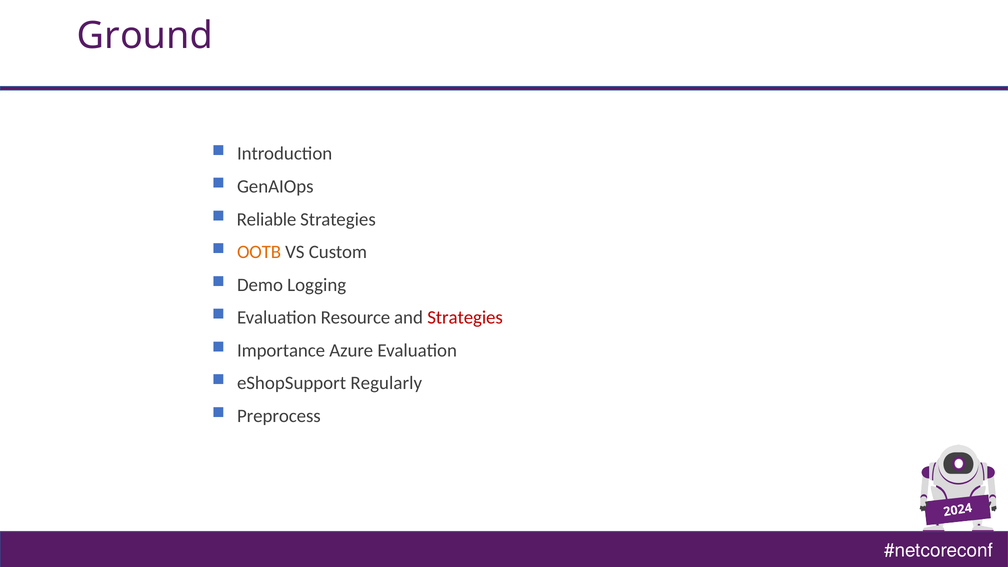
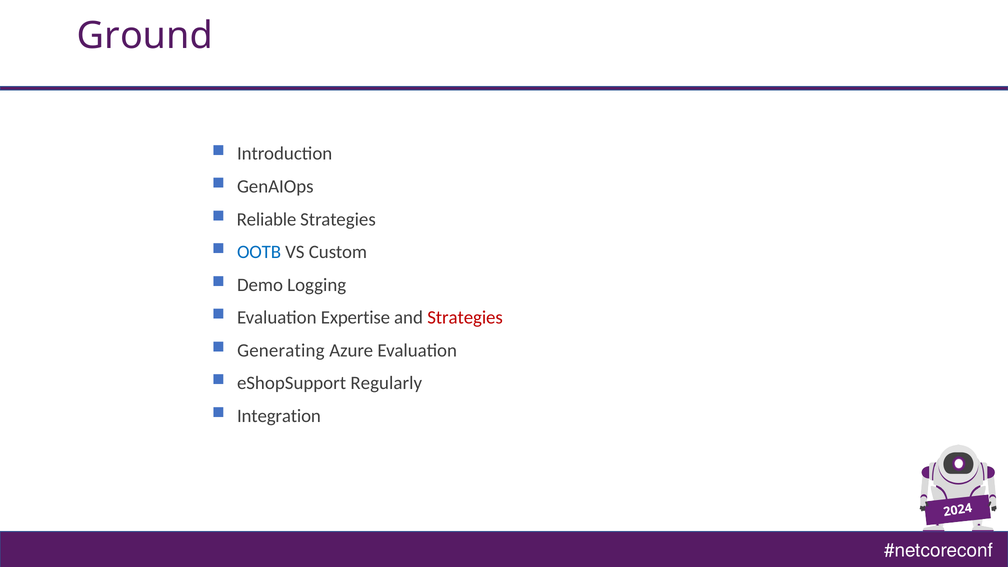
OOTB colour: orange -> blue
Resource: Resource -> Expertise
Importance: Importance -> Generating
Preprocess: Preprocess -> Integration
